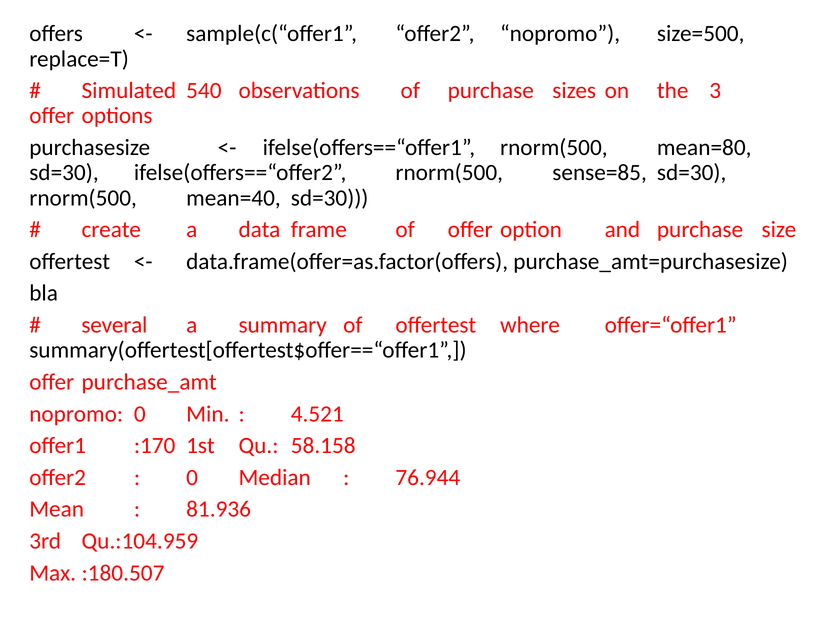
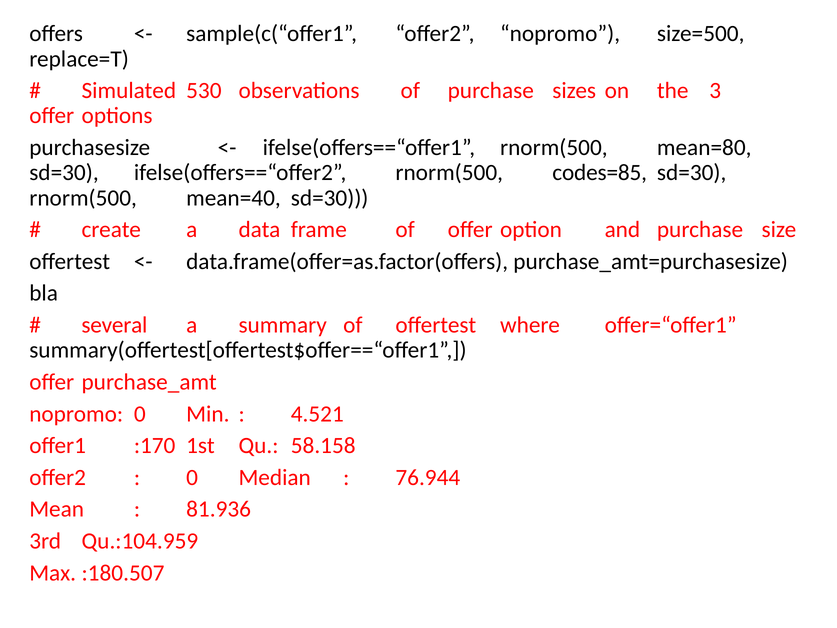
540: 540 -> 530
sense=85: sense=85 -> codes=85
